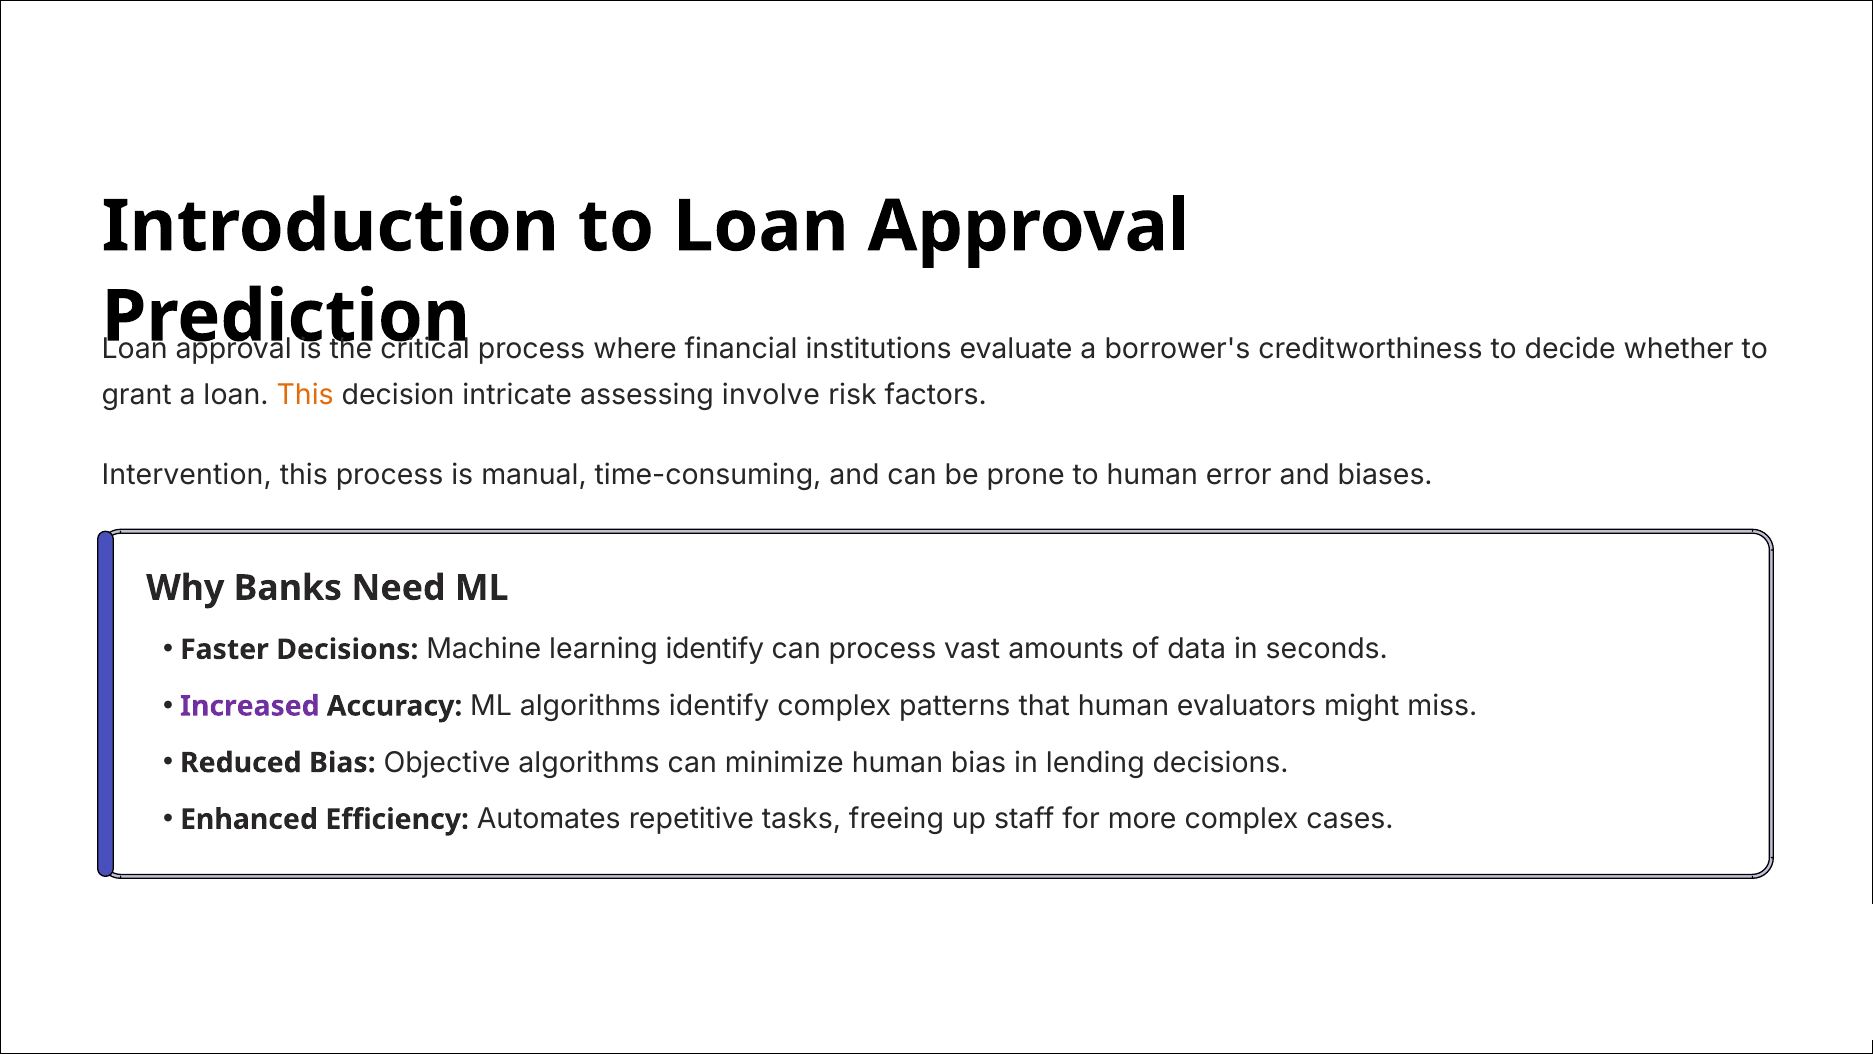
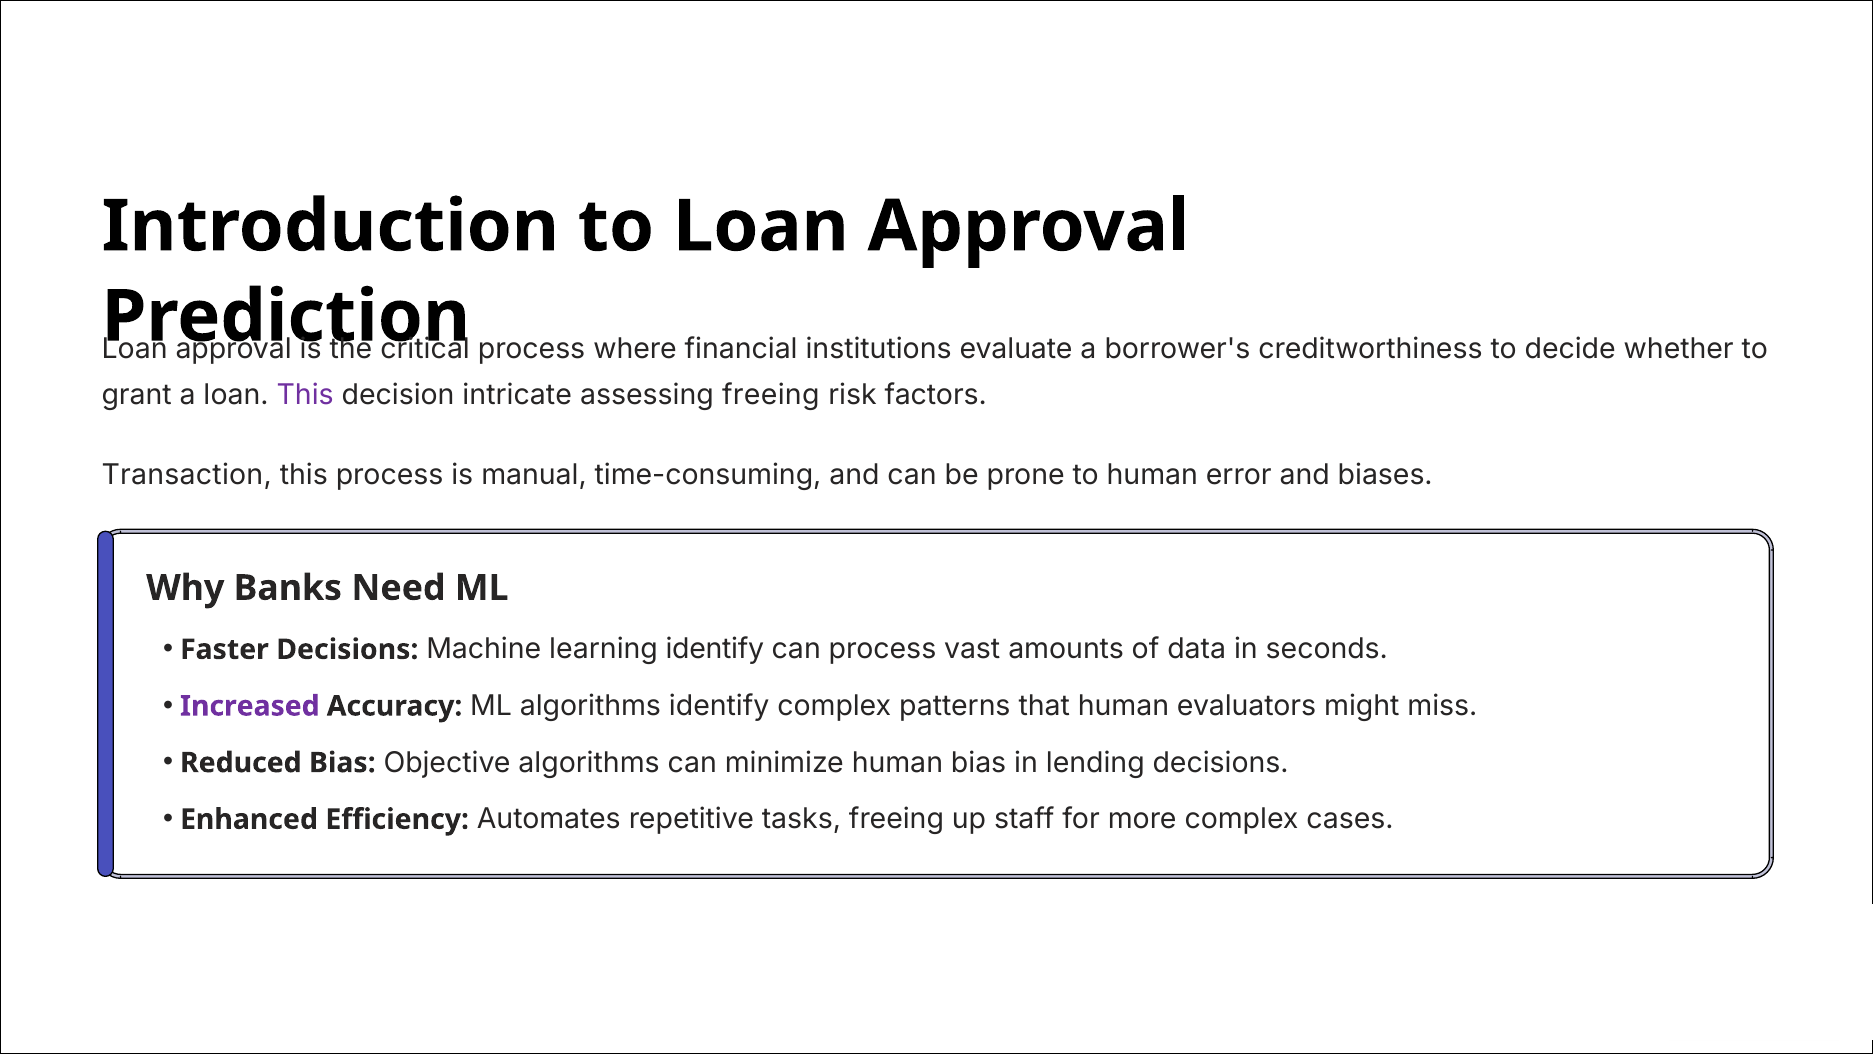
This at (305, 395) colour: orange -> purple
assessing involve: involve -> freeing
Intervention: Intervention -> Transaction
